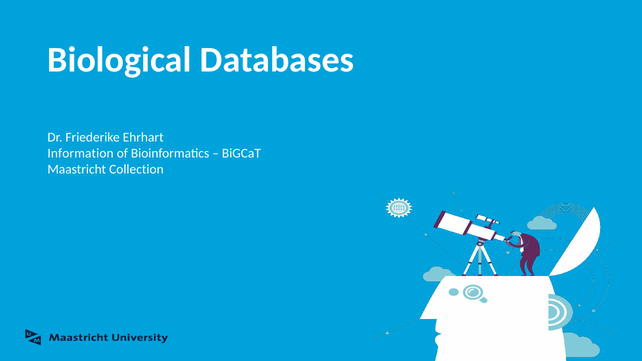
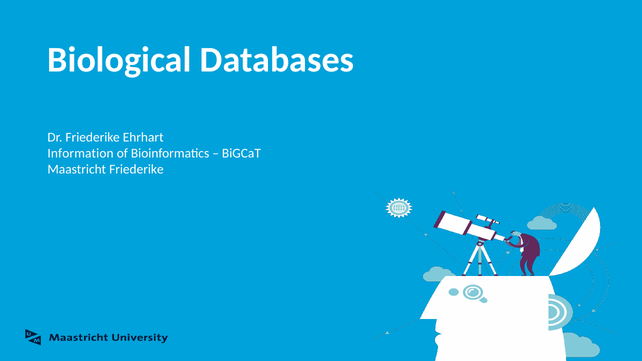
Maastricht Collection: Collection -> Friederike
